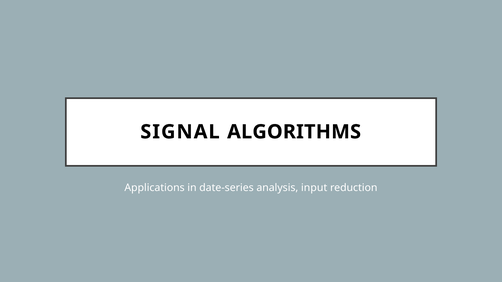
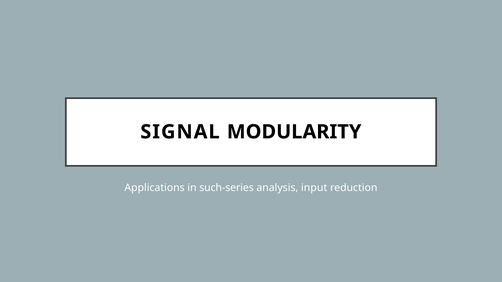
ALGORITHMS: ALGORITHMS -> MODULARITY
date-series: date-series -> such-series
